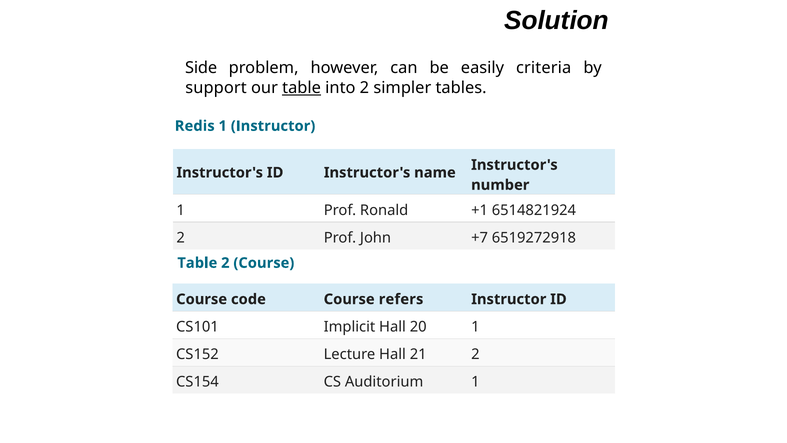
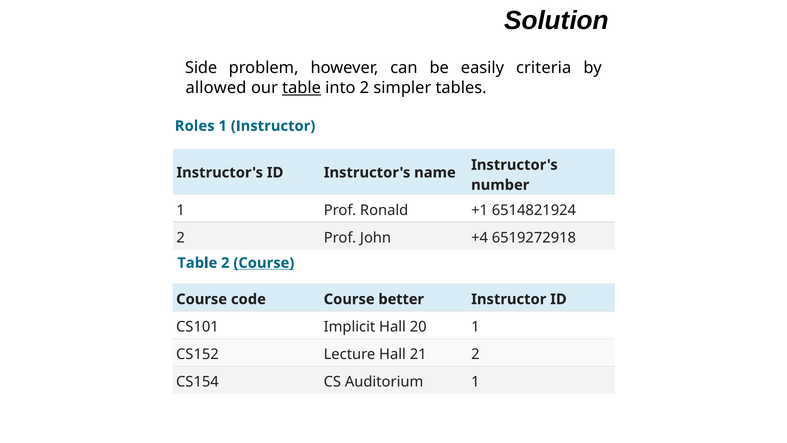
support: support -> allowed
Redis: Redis -> Roles
+7: +7 -> +4
Course at (264, 263) underline: none -> present
refers: refers -> better
